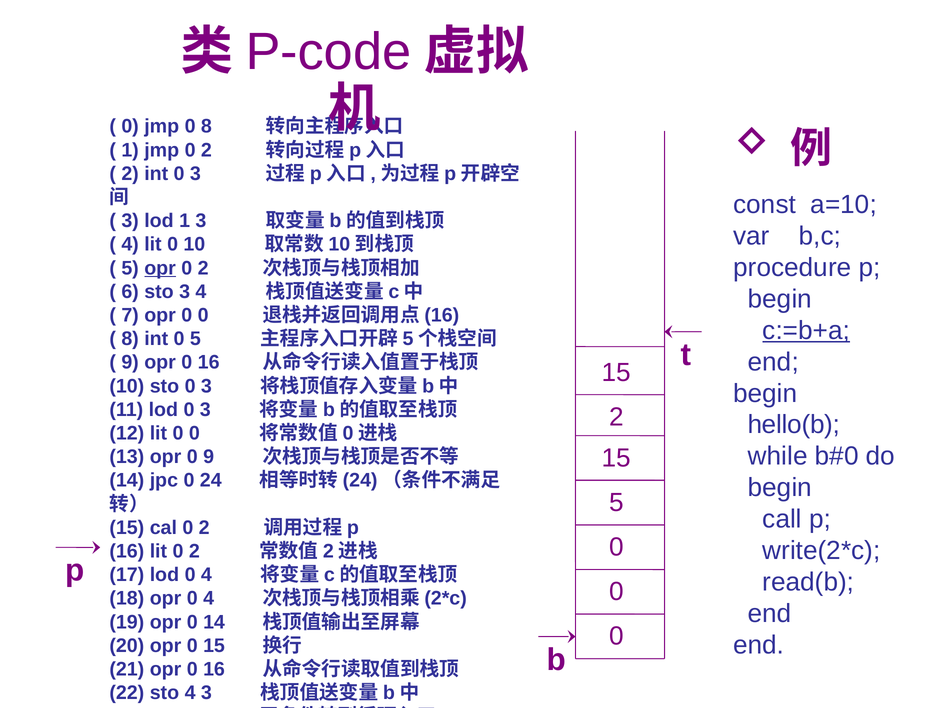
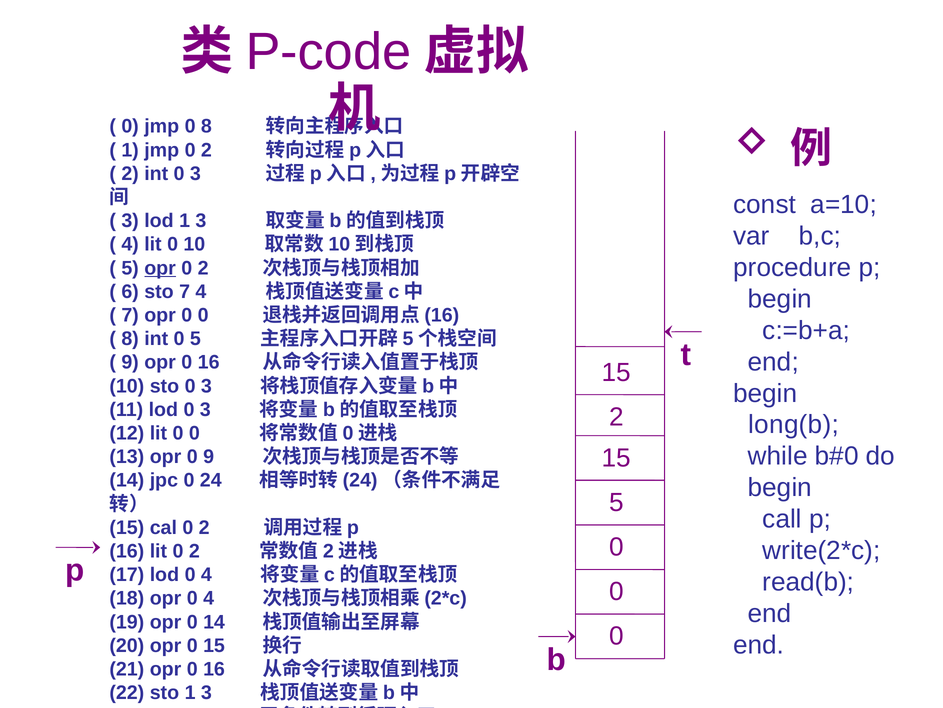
sto 3: 3 -> 7
c:=b+a underline: present -> none
hello(b: hello(b -> long(b
sto 4: 4 -> 1
